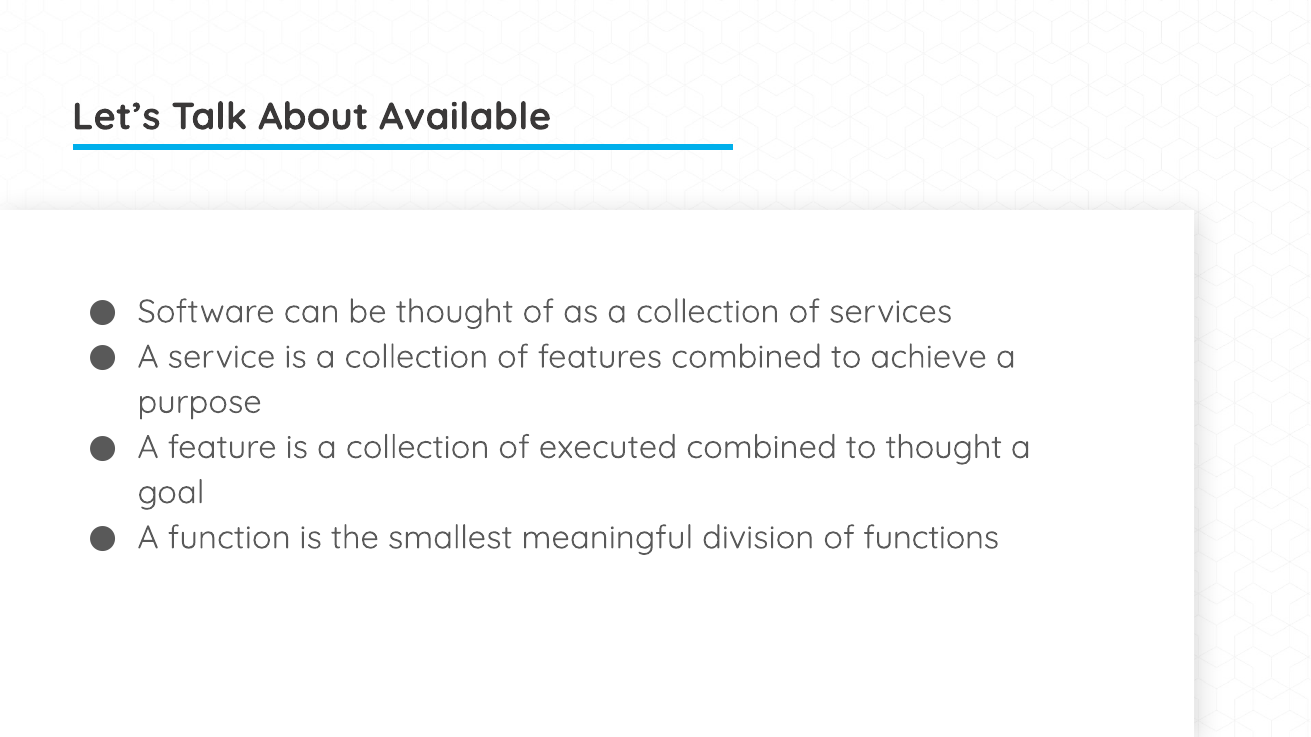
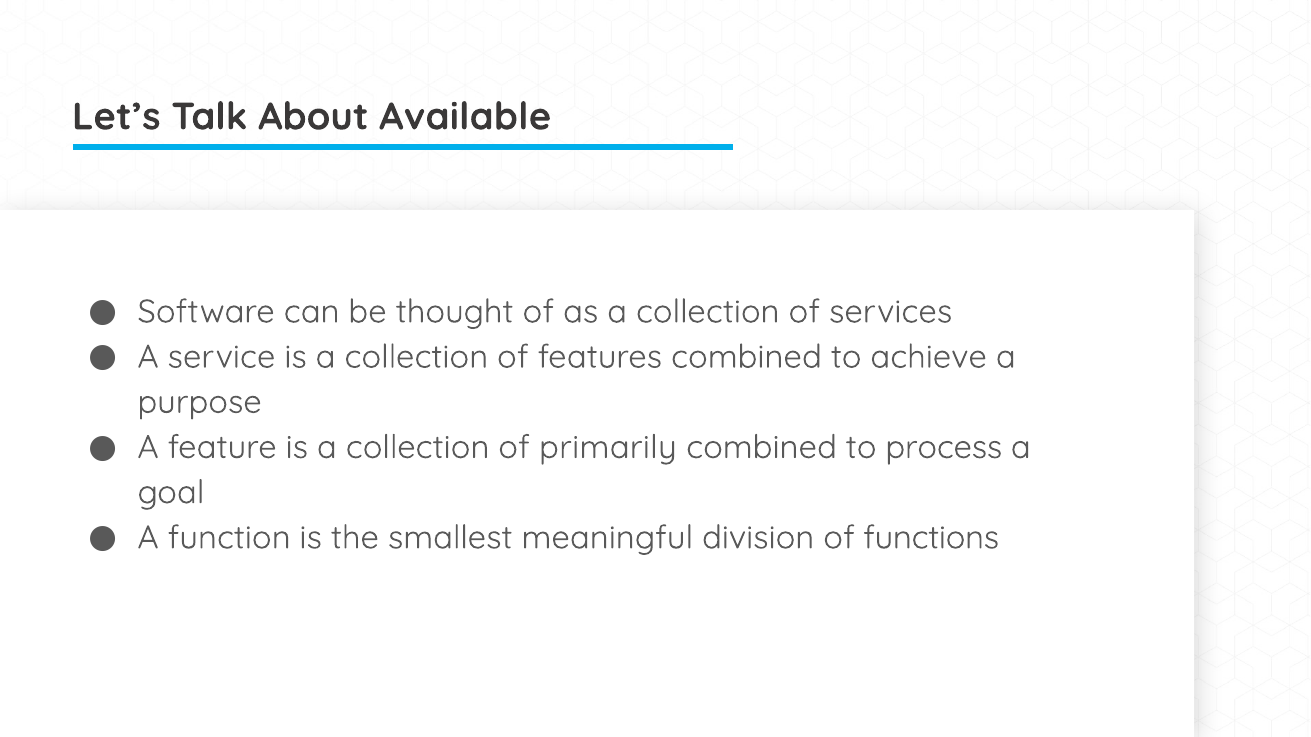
executed: executed -> primarily
to thought: thought -> process
